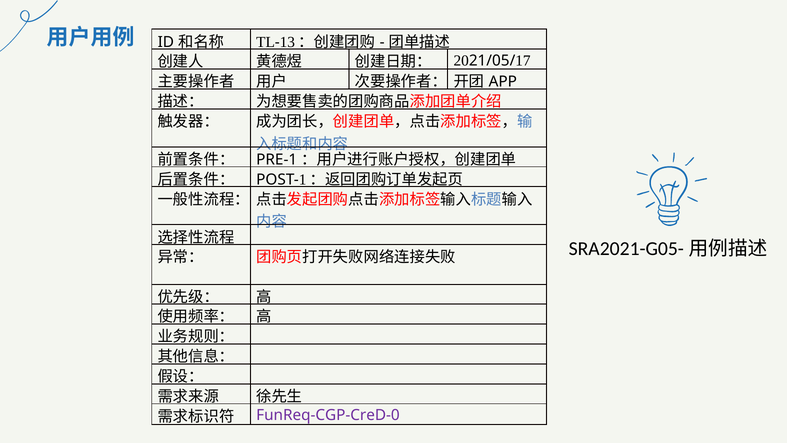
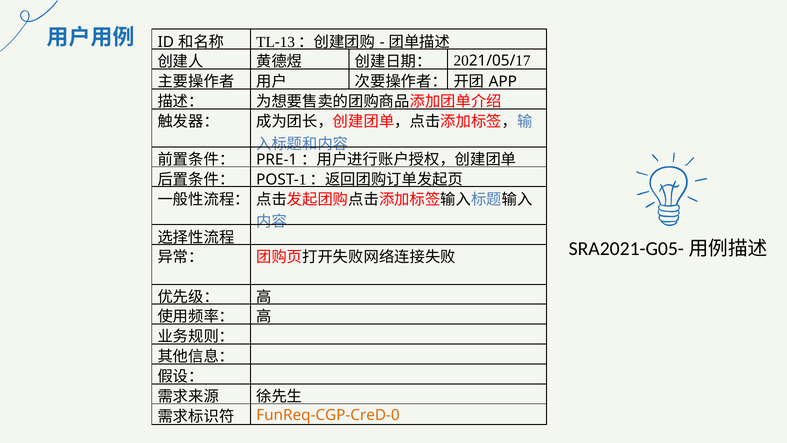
FunReq-CGP-CreD-0 colour: purple -> orange
